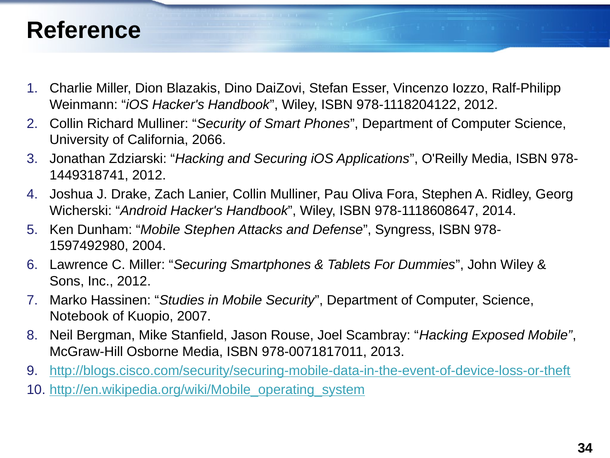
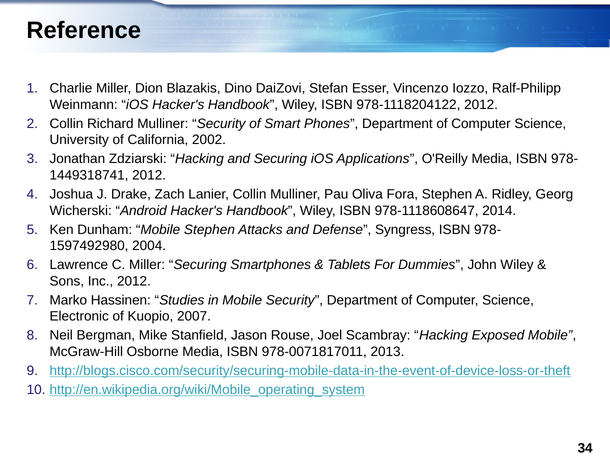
2066: 2066 -> 2002
Notebook: Notebook -> Electronic
